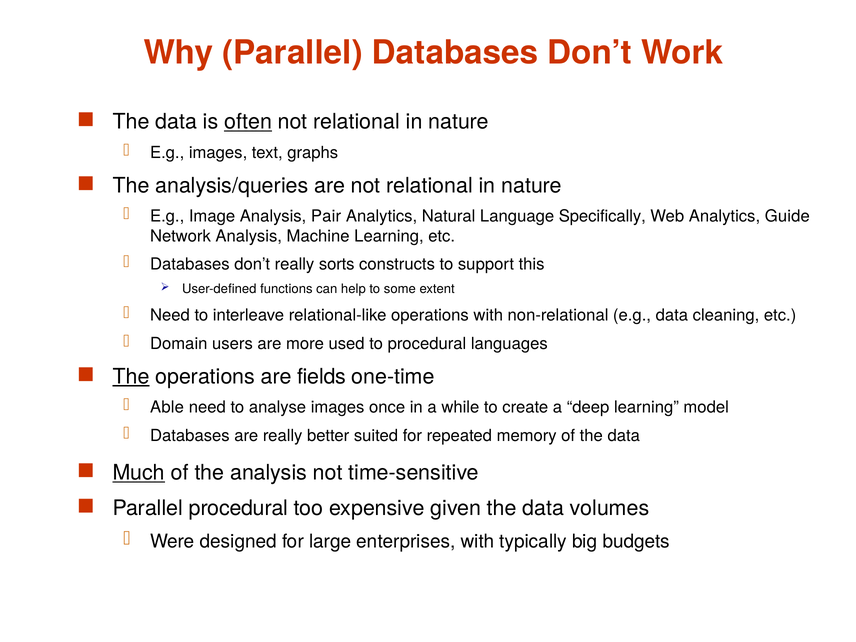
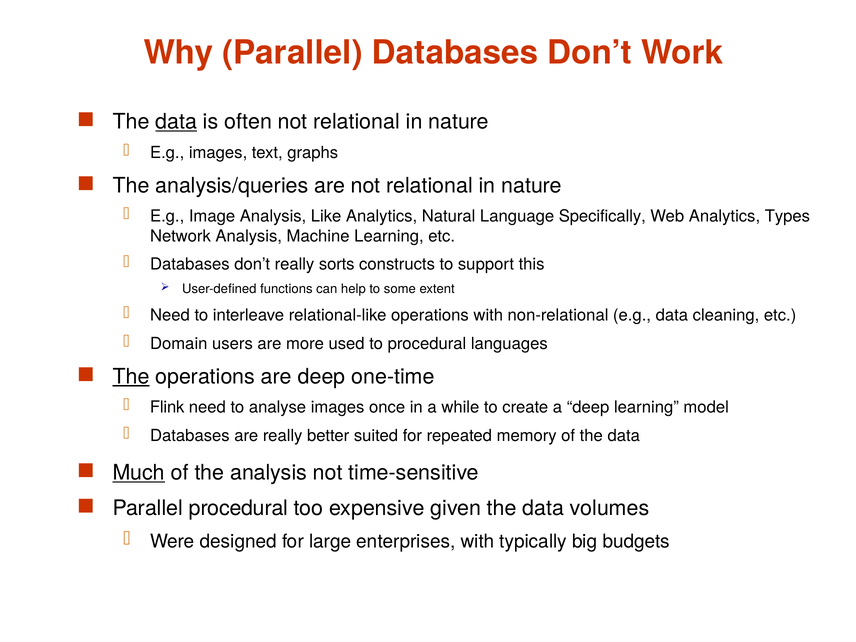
data at (176, 122) underline: none -> present
often underline: present -> none
Pair: Pair -> Like
Guide: Guide -> Types
are fields: fields -> deep
Able: Able -> Flink
